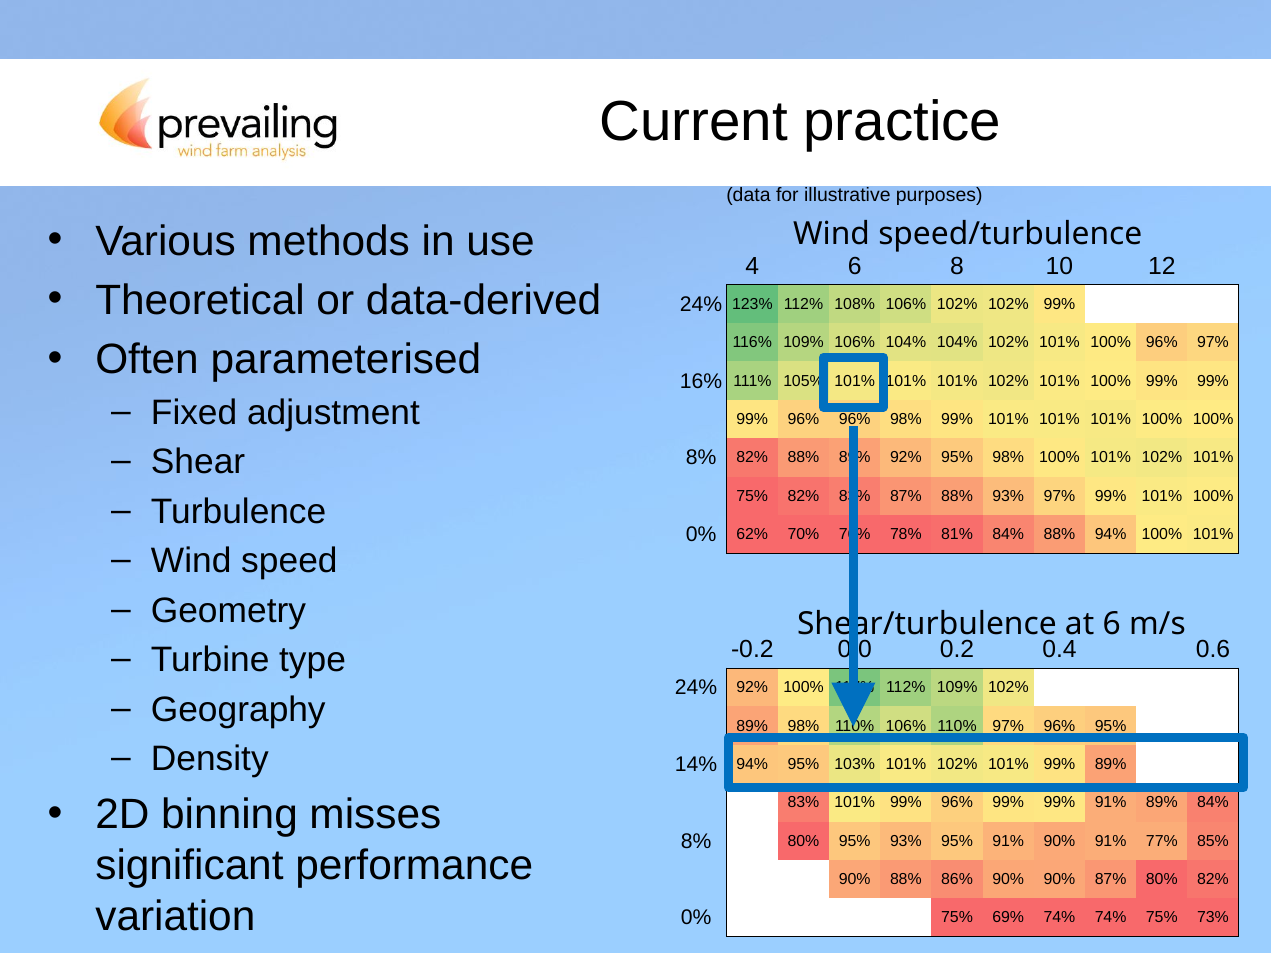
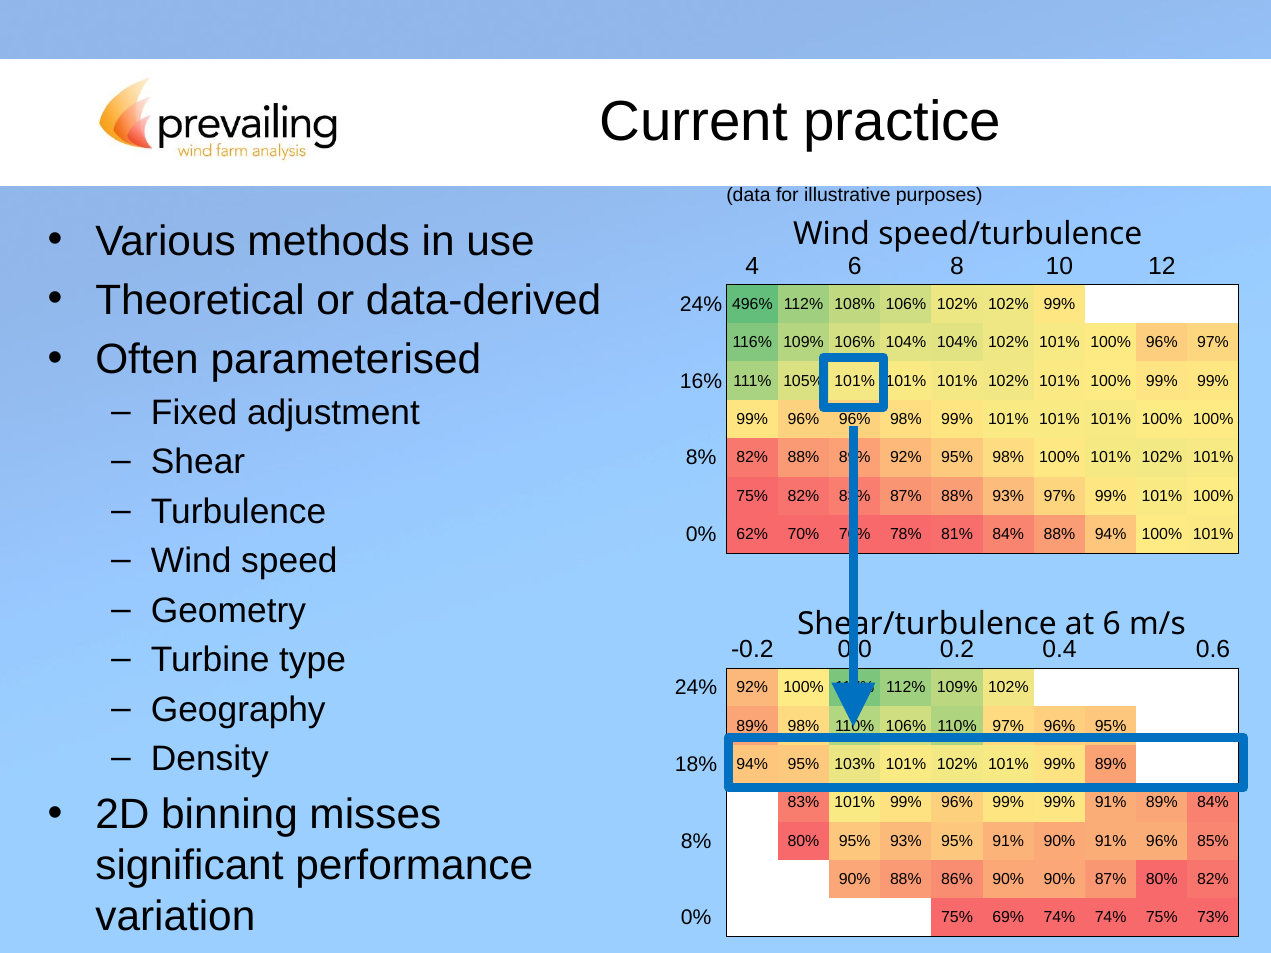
123%: 123% -> 496%
14%: 14% -> 18%
91% 77%: 77% -> 96%
